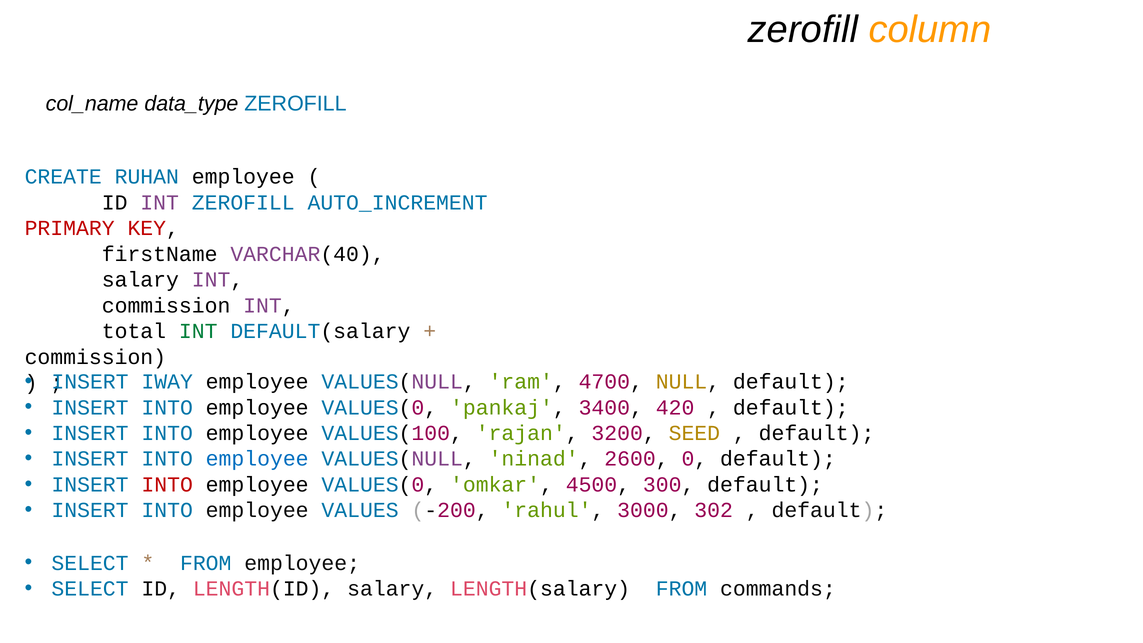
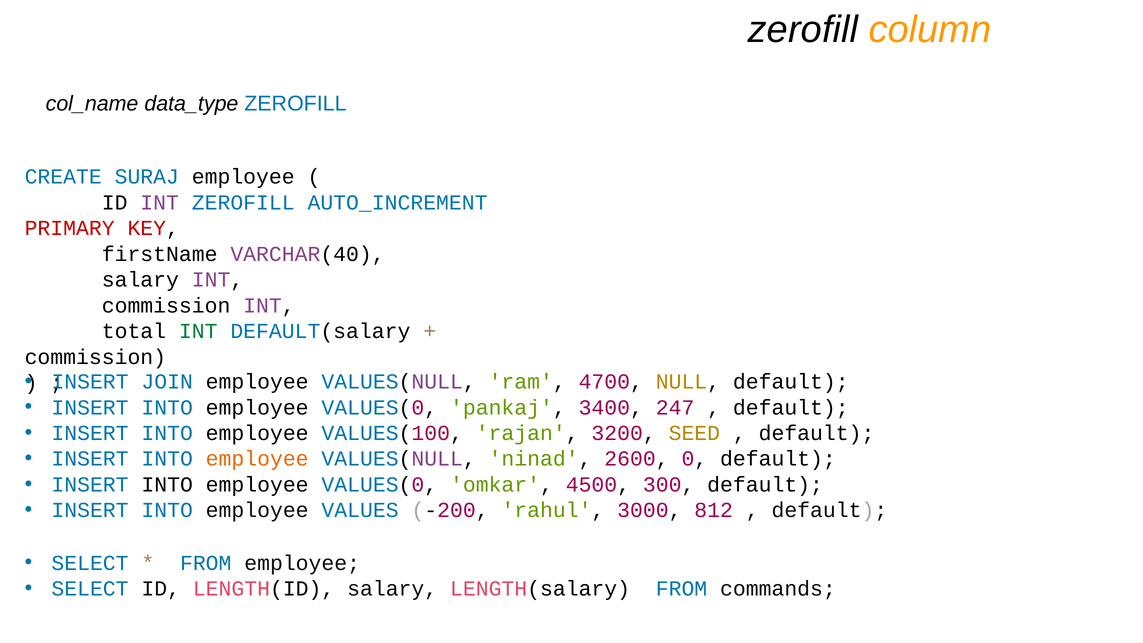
RUHAN: RUHAN -> SURAJ
IWAY: IWAY -> JOIN
420: 420 -> 247
employee at (257, 459) colour: blue -> orange
INTO at (167, 485) colour: red -> black
302: 302 -> 812
